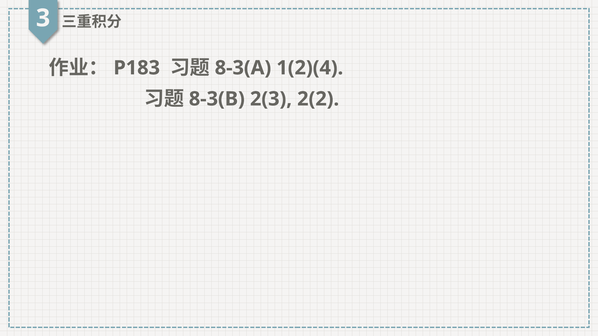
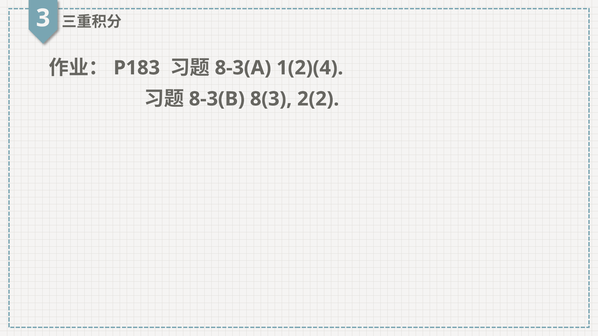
2(3: 2(3 -> 8(3
